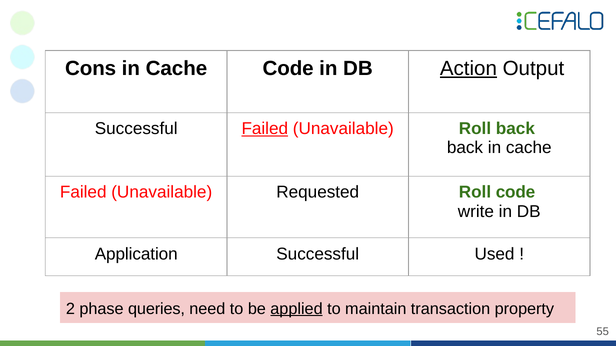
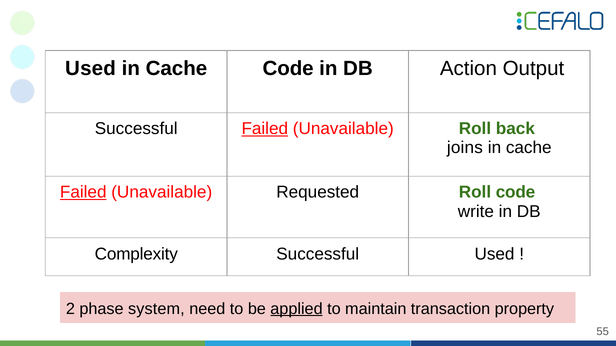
Cons at (91, 69): Cons -> Used
Action underline: present -> none
back at (465, 148): back -> joins
Failed at (83, 193) underline: none -> present
Application: Application -> Complexity
queries: queries -> system
